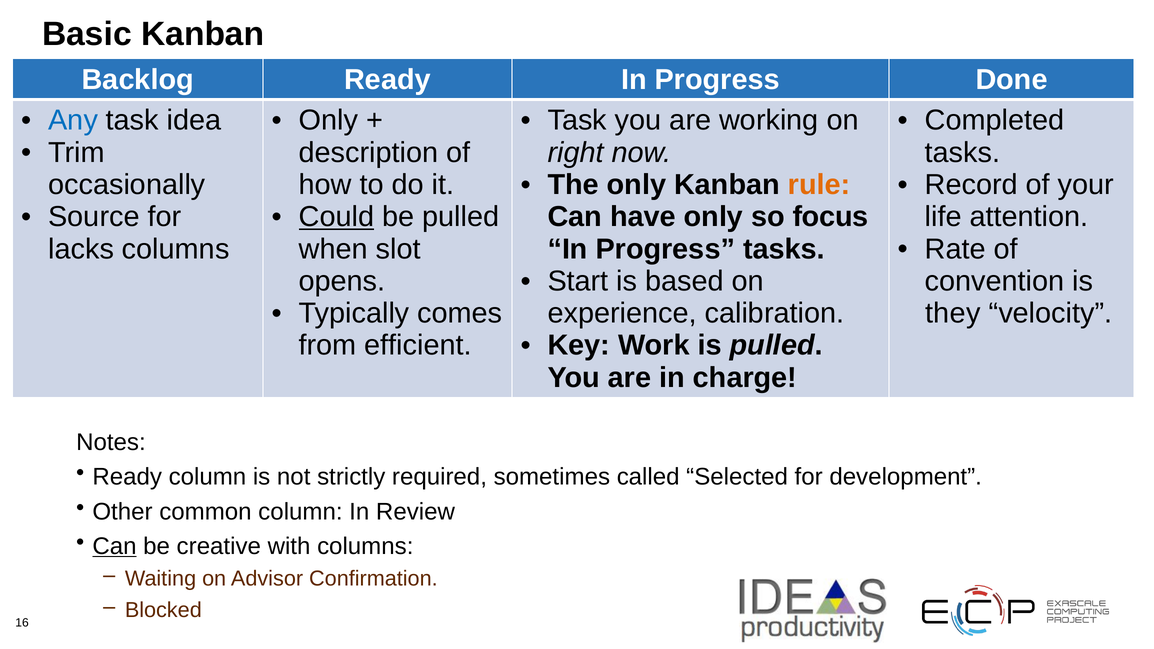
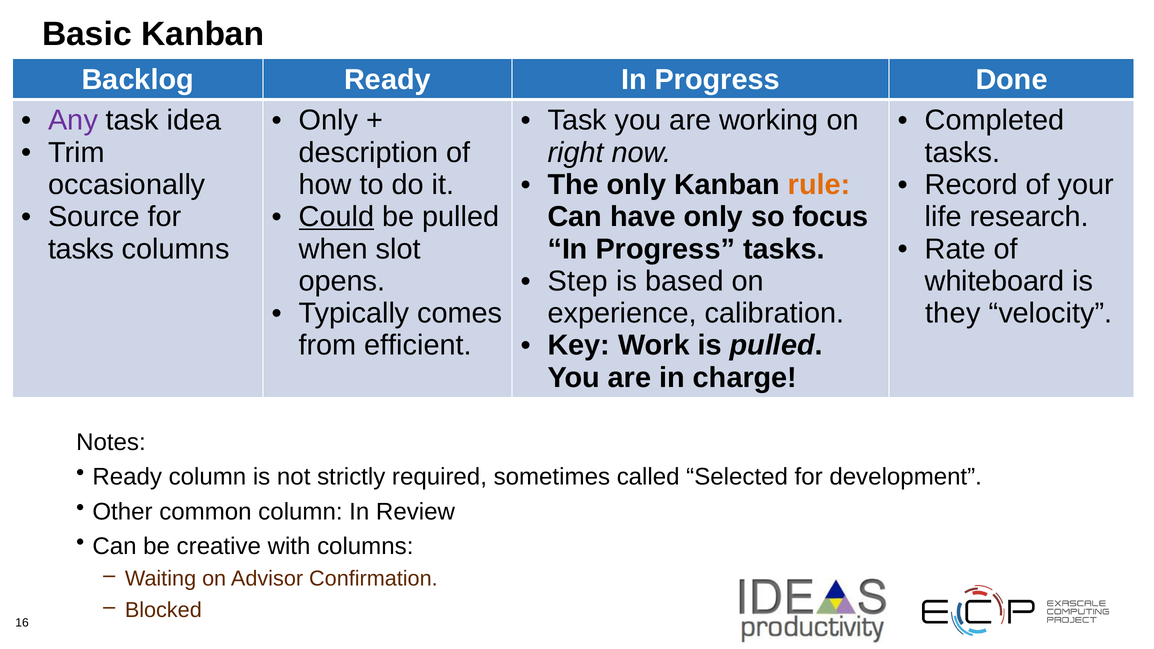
Any colour: blue -> purple
attention: attention -> research
lacks at (81, 249): lacks -> tasks
Start: Start -> Step
convention: convention -> whiteboard
Can at (114, 546) underline: present -> none
